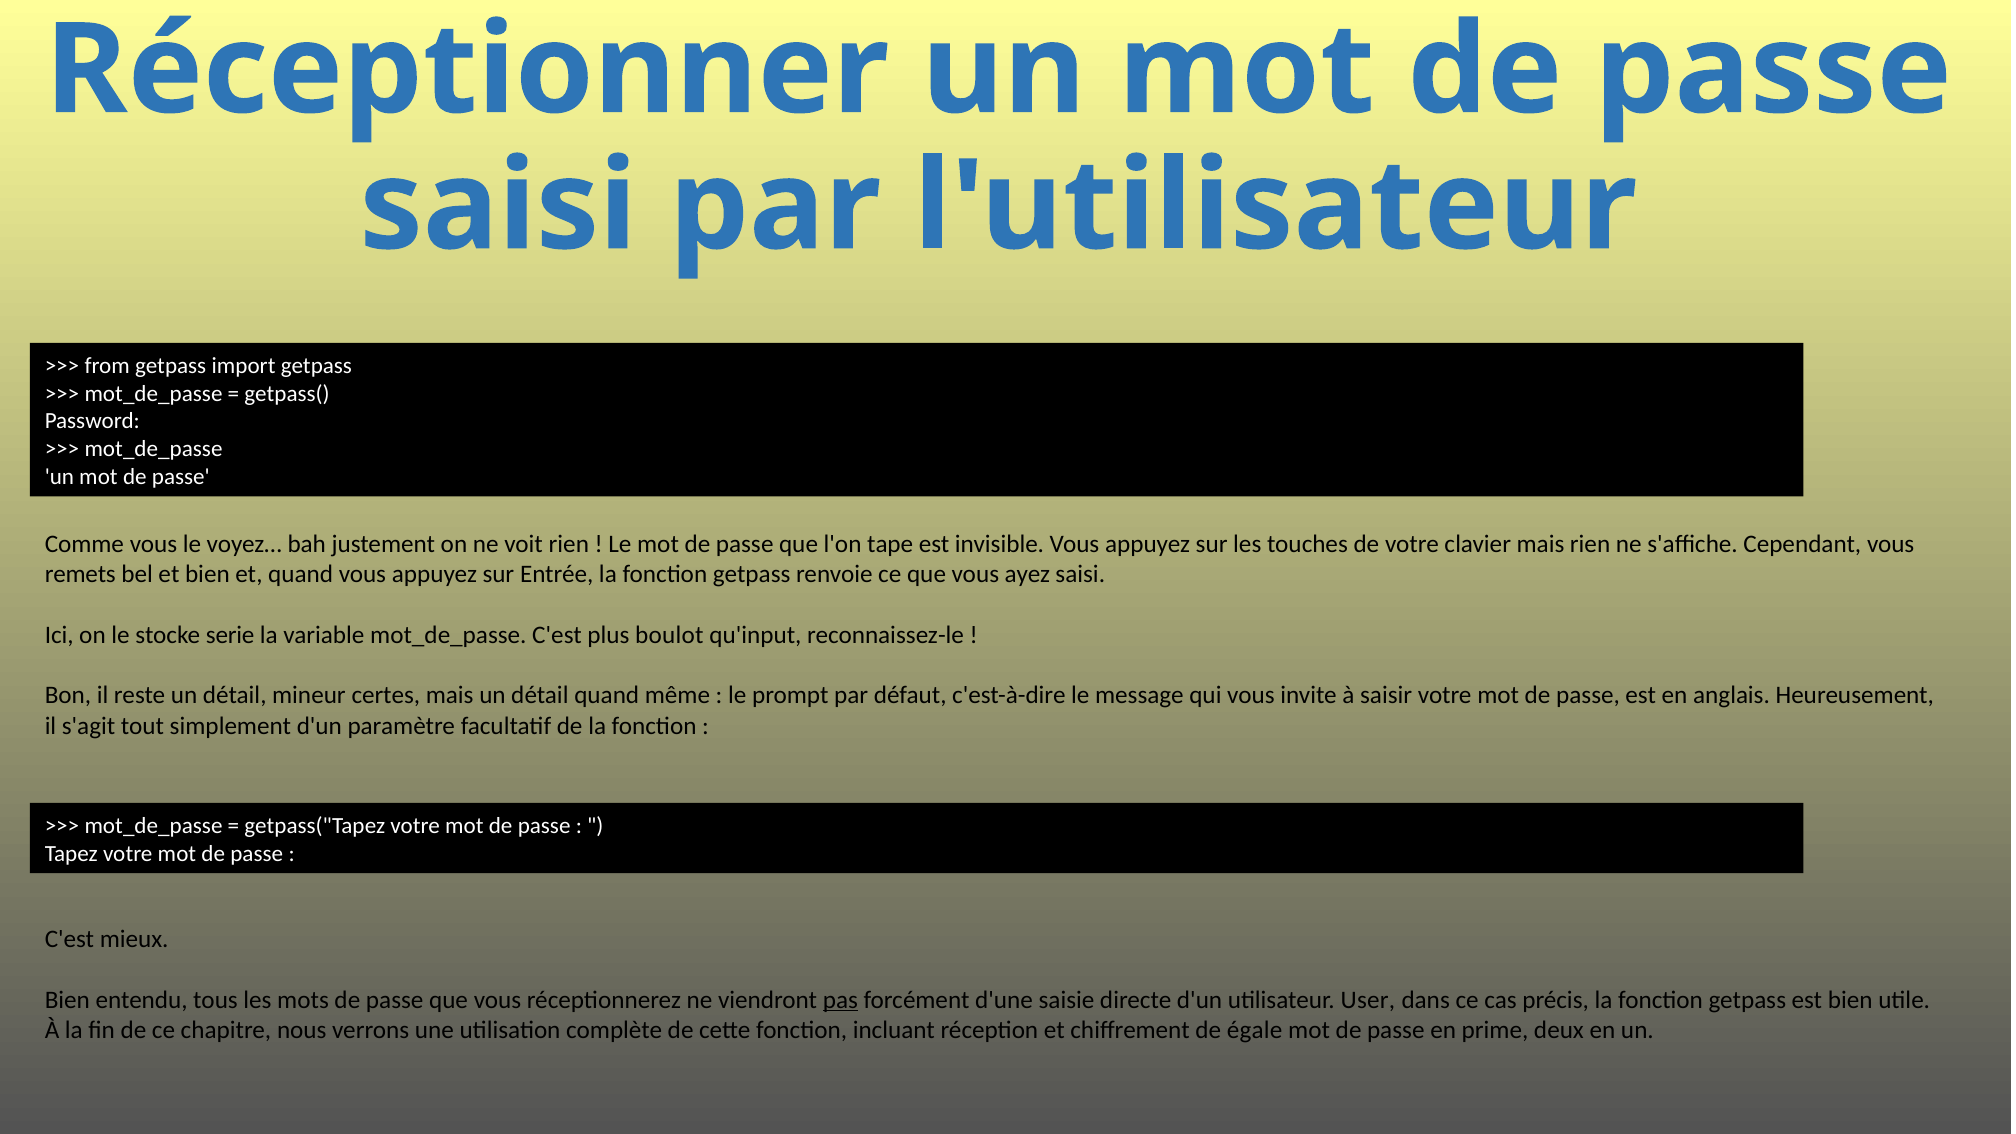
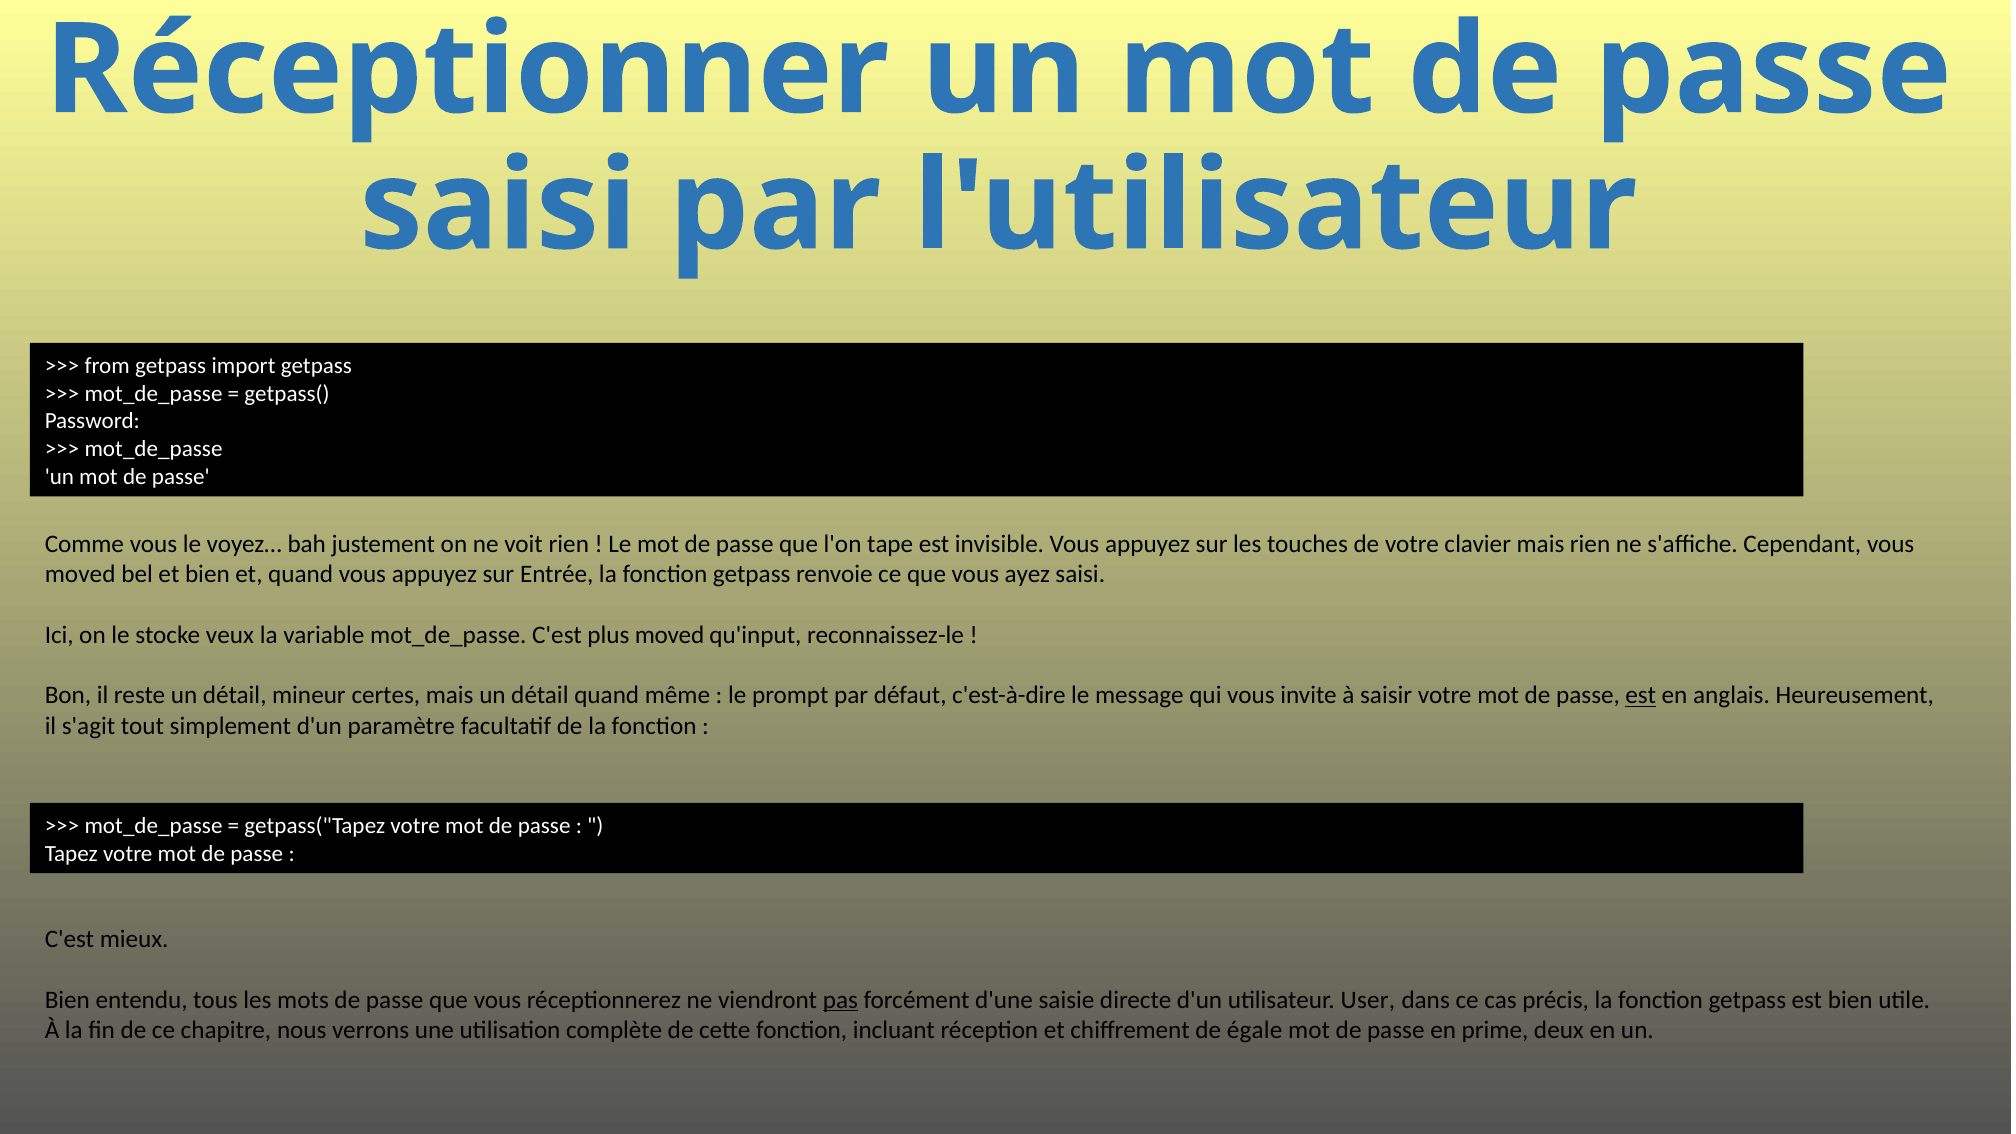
remets at (80, 575): remets -> moved
serie: serie -> veux
plus boulot: boulot -> moved
est at (1641, 696) underline: none -> present
